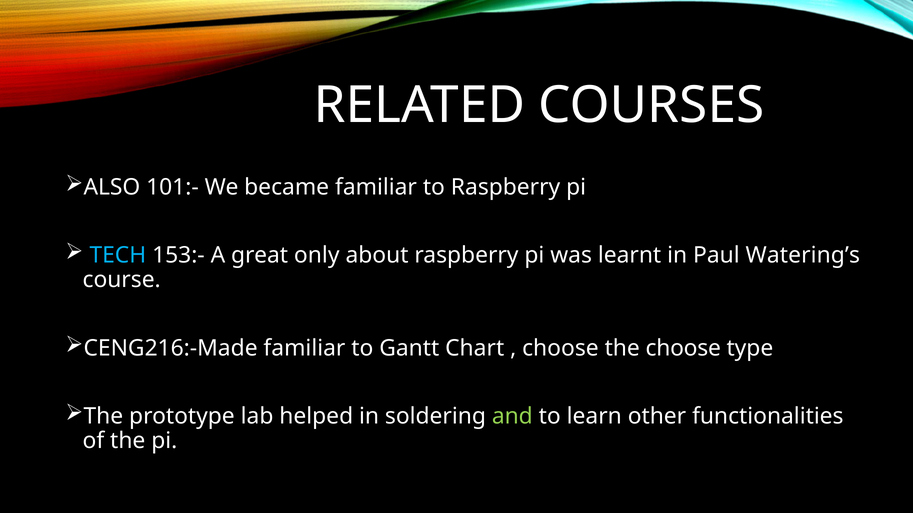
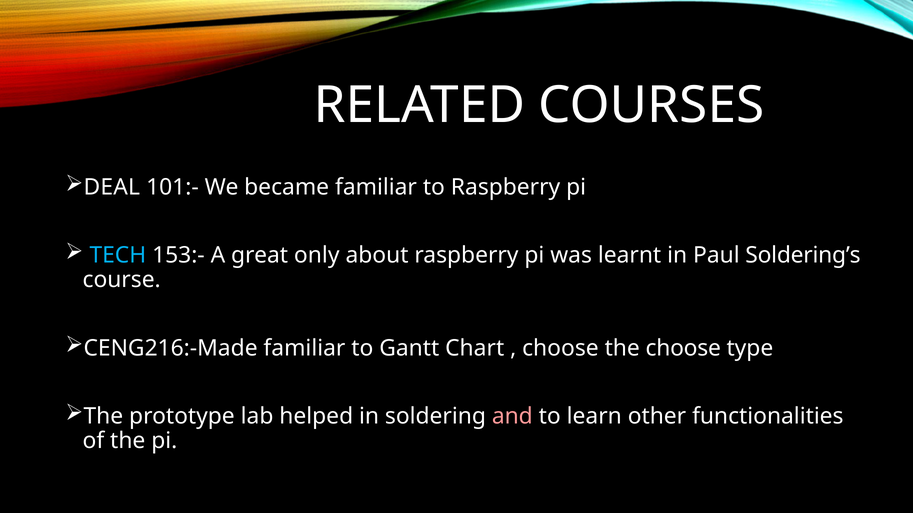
ALSO: ALSO -> DEAL
Watering’s: Watering’s -> Soldering’s
and colour: light green -> pink
